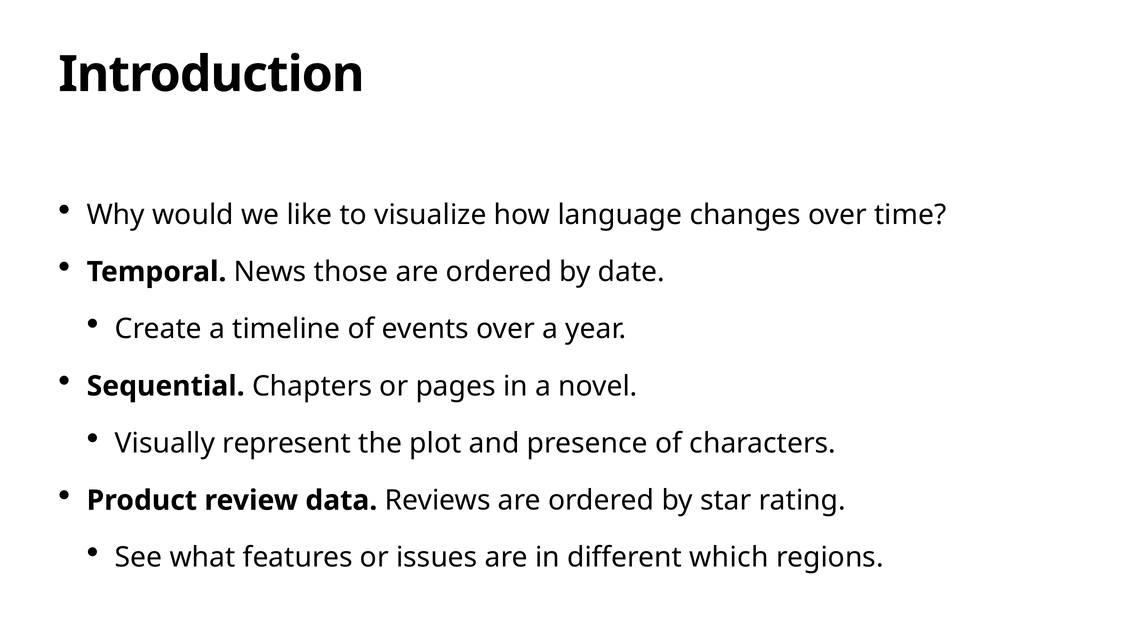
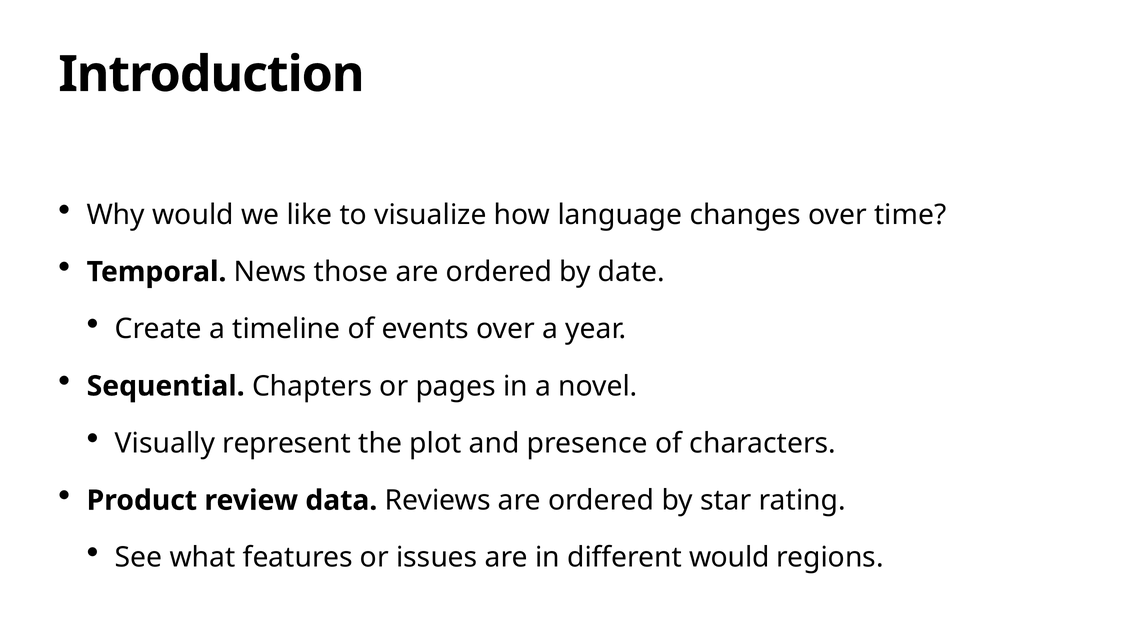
different which: which -> would
